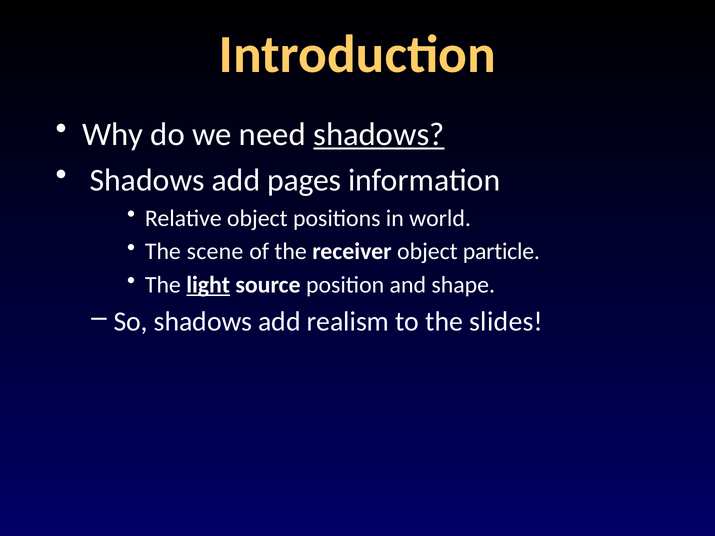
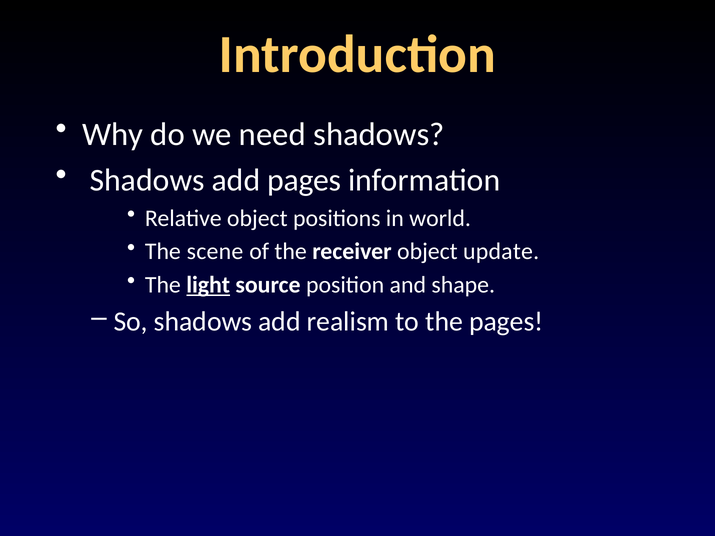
shadows at (379, 134) underline: present -> none
particle: particle -> update
the slides: slides -> pages
